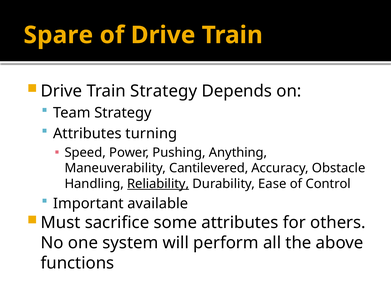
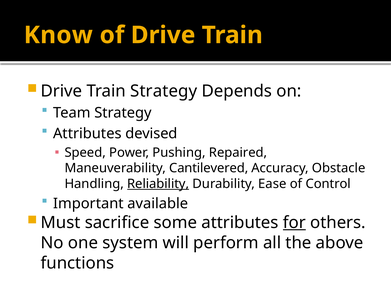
Spare: Spare -> Know
turning: turning -> devised
Anything: Anything -> Repaired
for underline: none -> present
